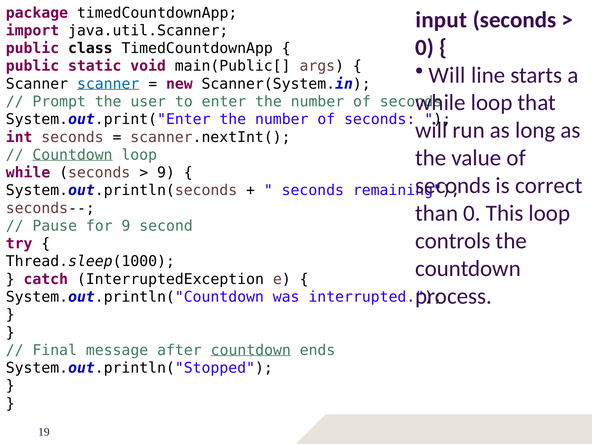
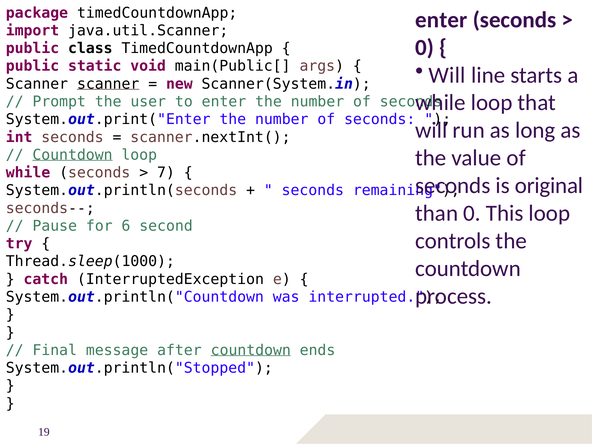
input at (441, 20): input -> enter
scanner at (108, 84) colour: blue -> black
9 at (166, 173): 9 -> 7
correct: correct -> original
for 9: 9 -> 6
